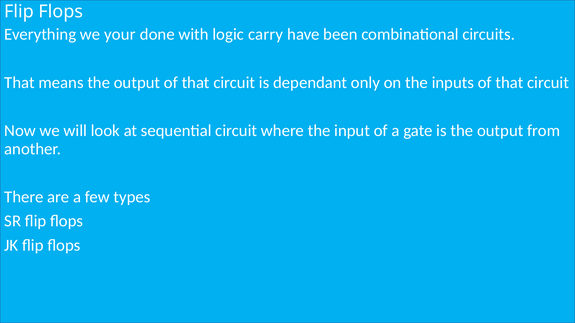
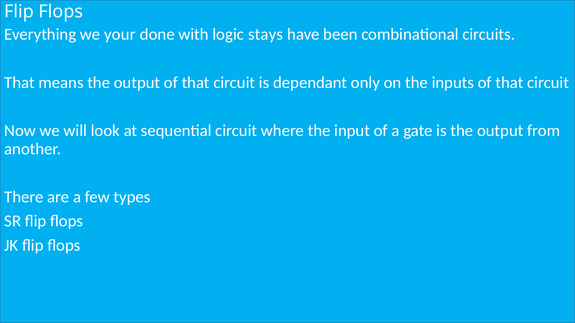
carry: carry -> stays
